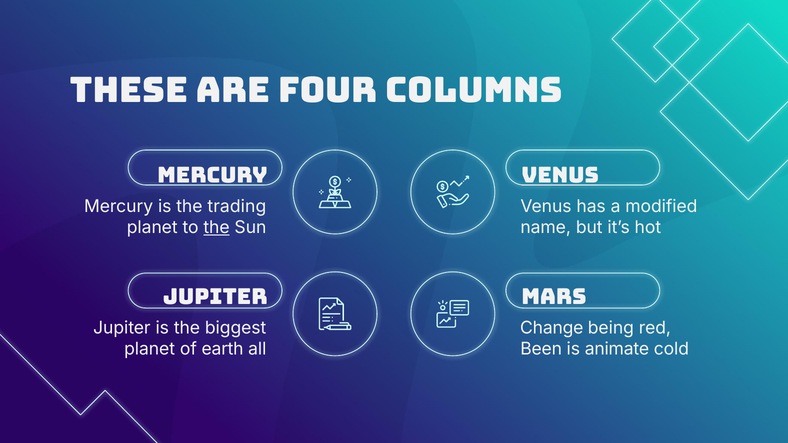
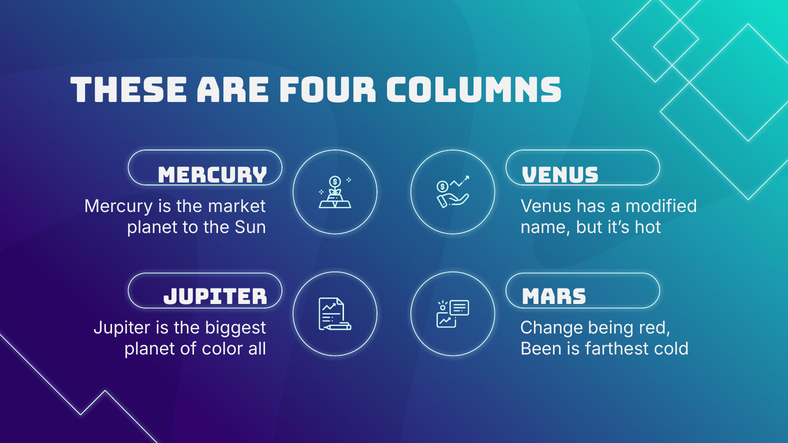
trading: trading -> market
the at (217, 228) underline: present -> none
earth: earth -> color
animate: animate -> farthest
